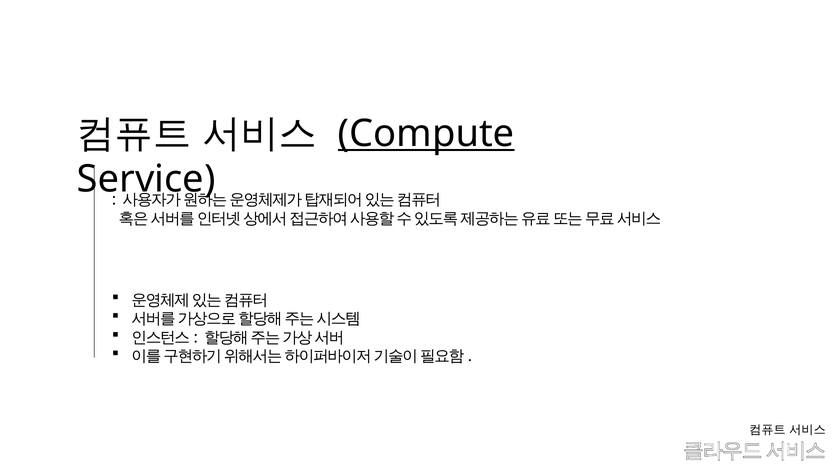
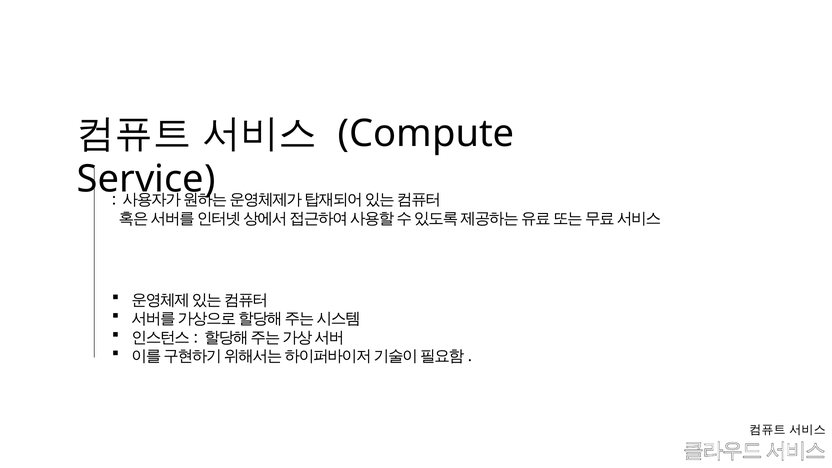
Compute underline: present -> none
